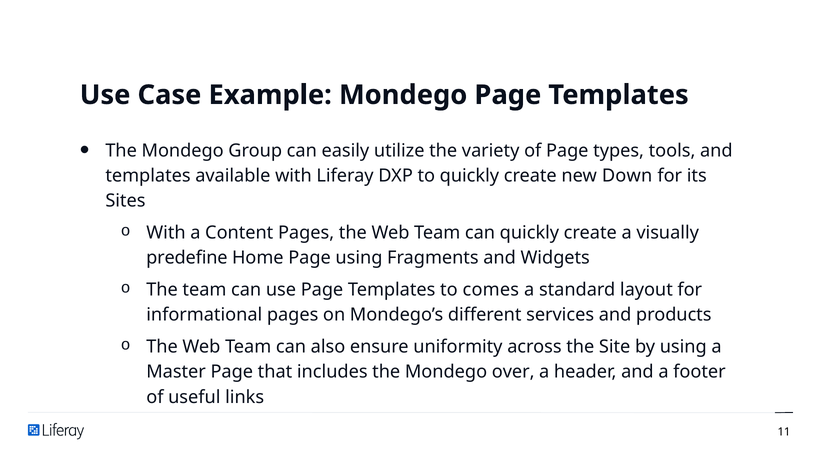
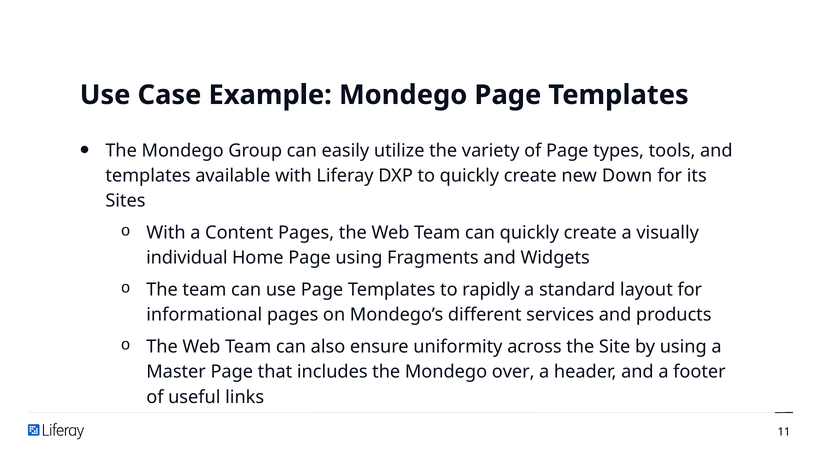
predefine: predefine -> individual
comes: comes -> rapidly
